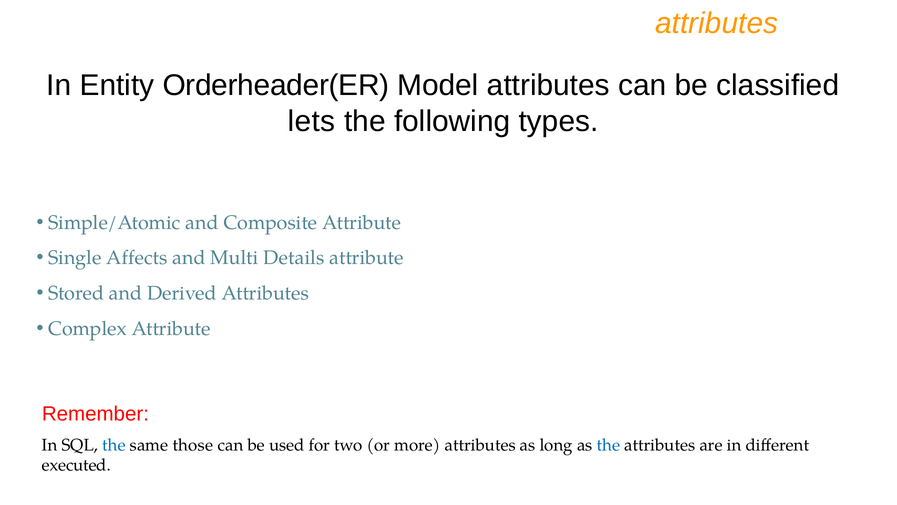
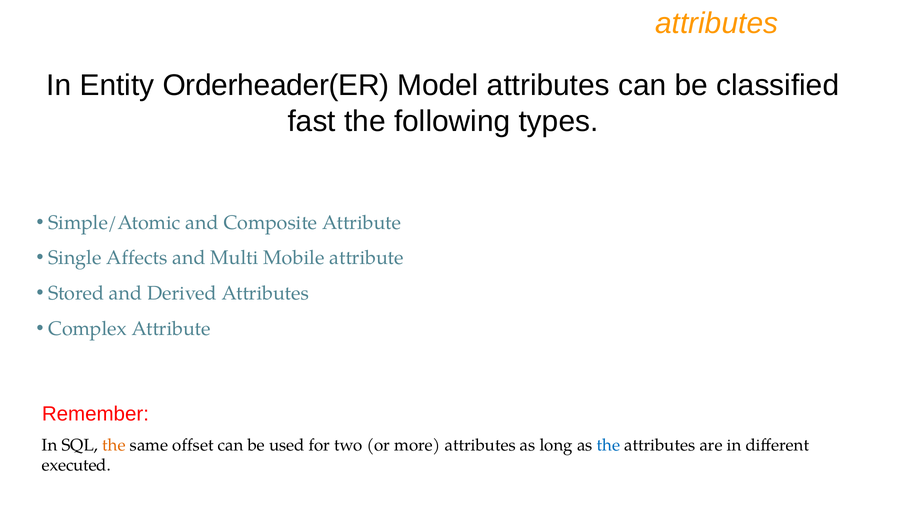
lets: lets -> fast
Details: Details -> Mobile
the at (114, 445) colour: blue -> orange
those: those -> offset
